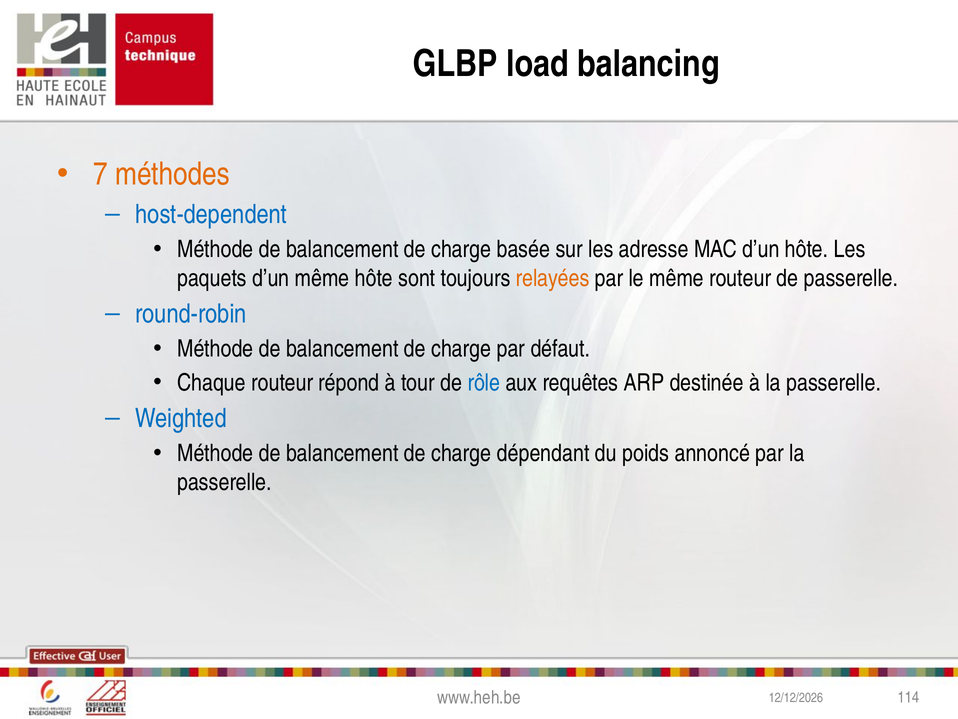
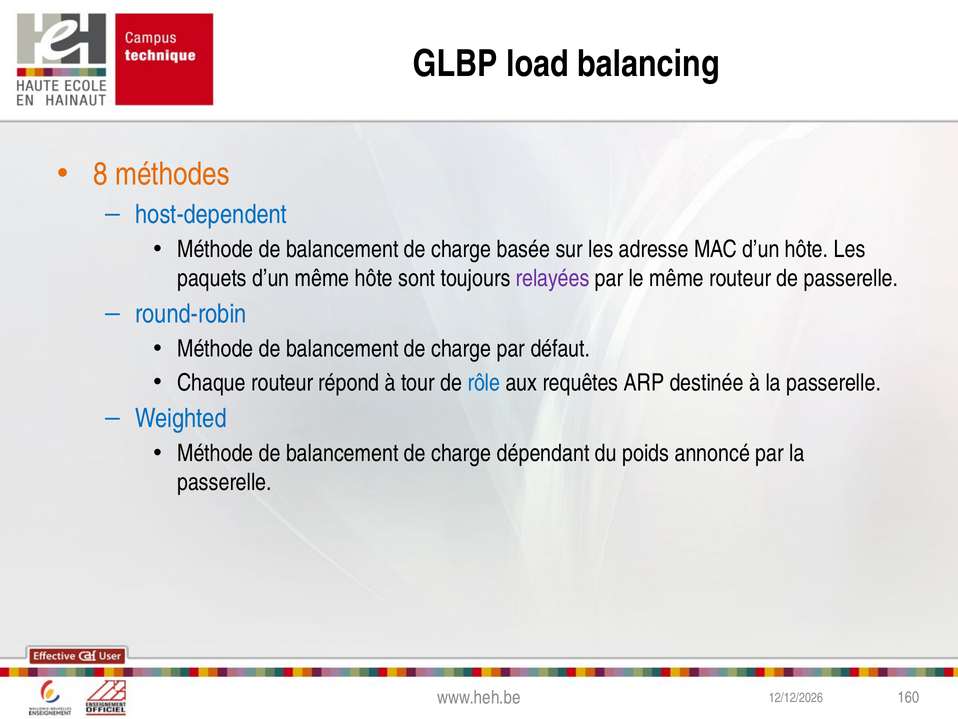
7: 7 -> 8
relayées colour: orange -> purple
114: 114 -> 160
